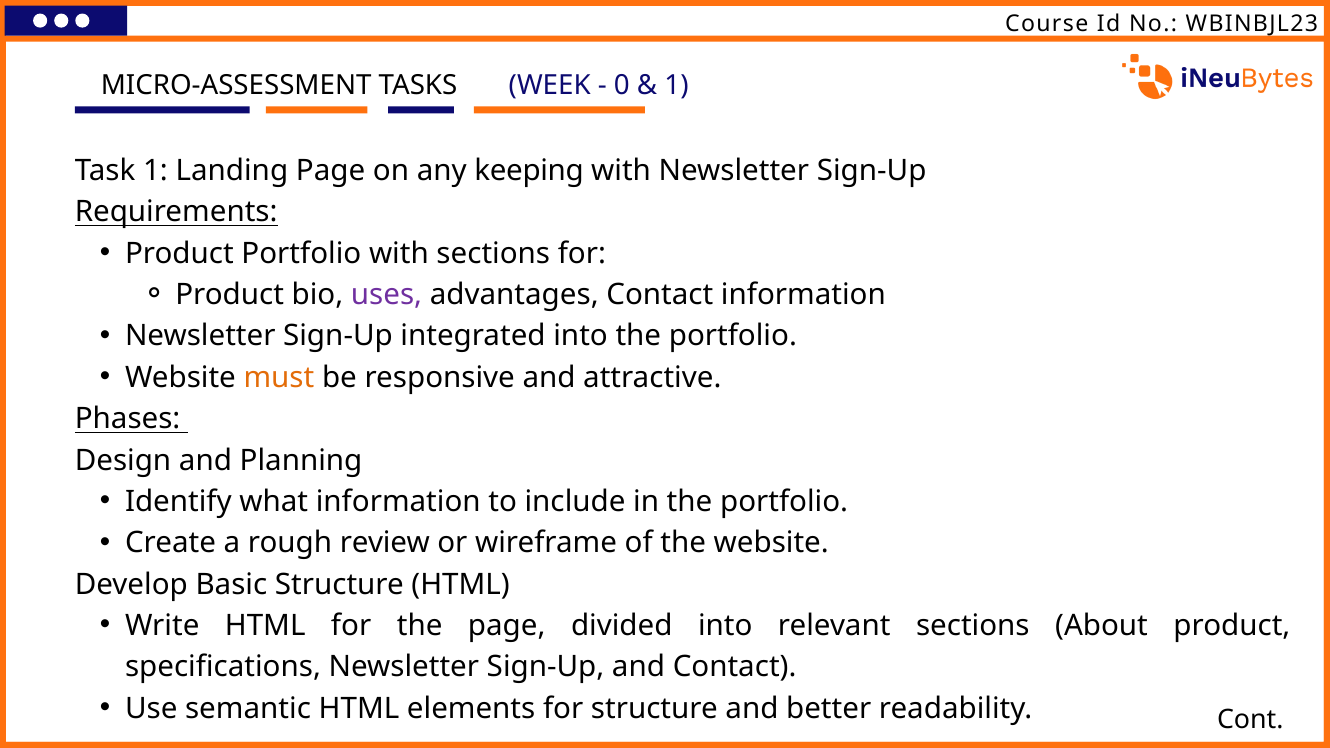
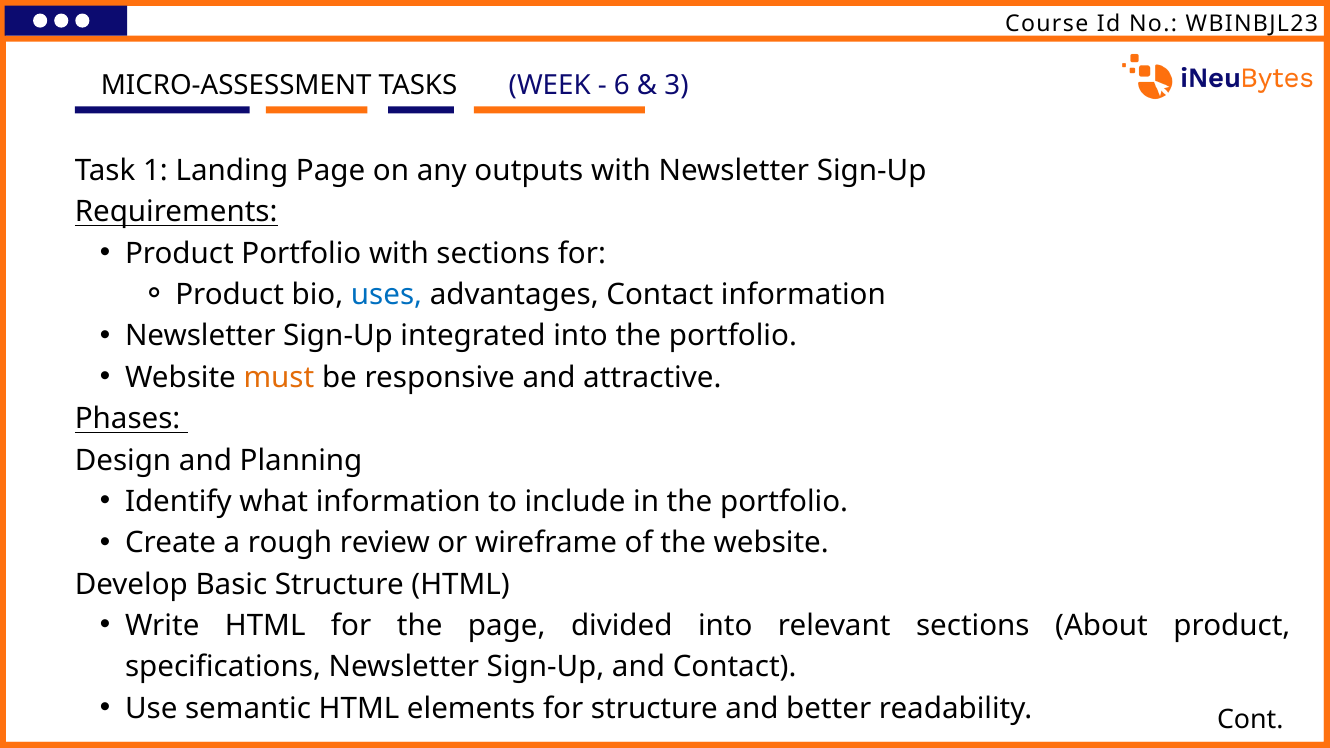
0: 0 -> 6
1 at (677, 85): 1 -> 3
keeping: keeping -> outputs
uses colour: purple -> blue
